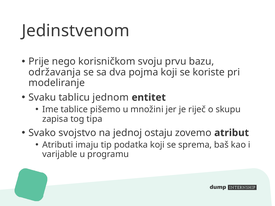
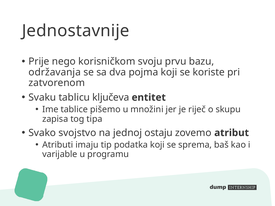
Jedinstvenom: Jedinstvenom -> Jednostavnije
modeliranje: modeliranje -> zatvorenom
jednom: jednom -> ključeva
